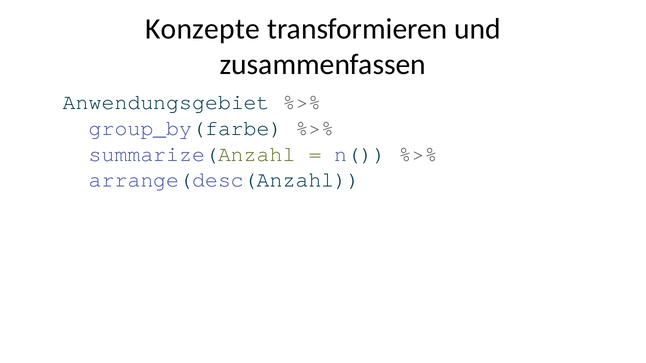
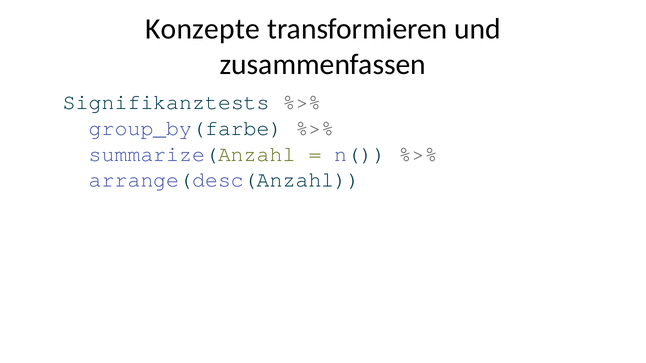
Anwendungsgebiet: Anwendungsgebiet -> Signifikanztests
